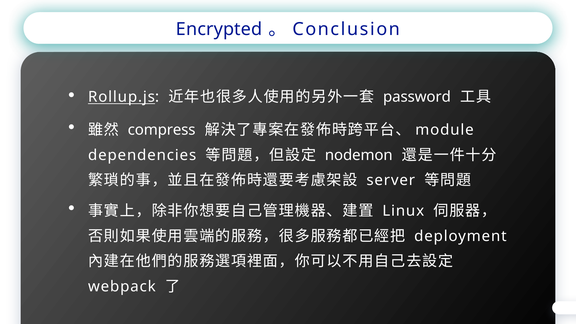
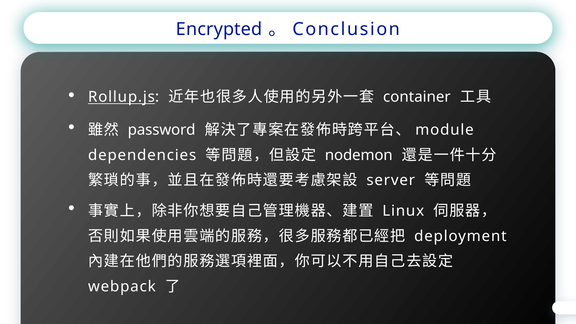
password: password -> container
compress: compress -> password
